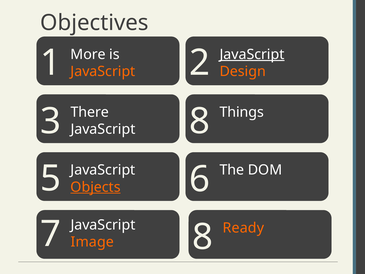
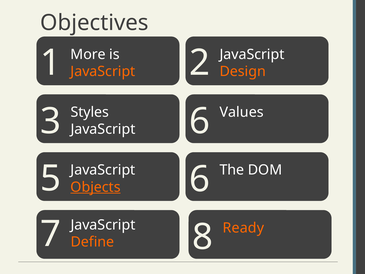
JavaScript at (252, 54) underline: present -> none
There: There -> Styles
Things: Things -> Values
3 8: 8 -> 6
Image: Image -> Define
